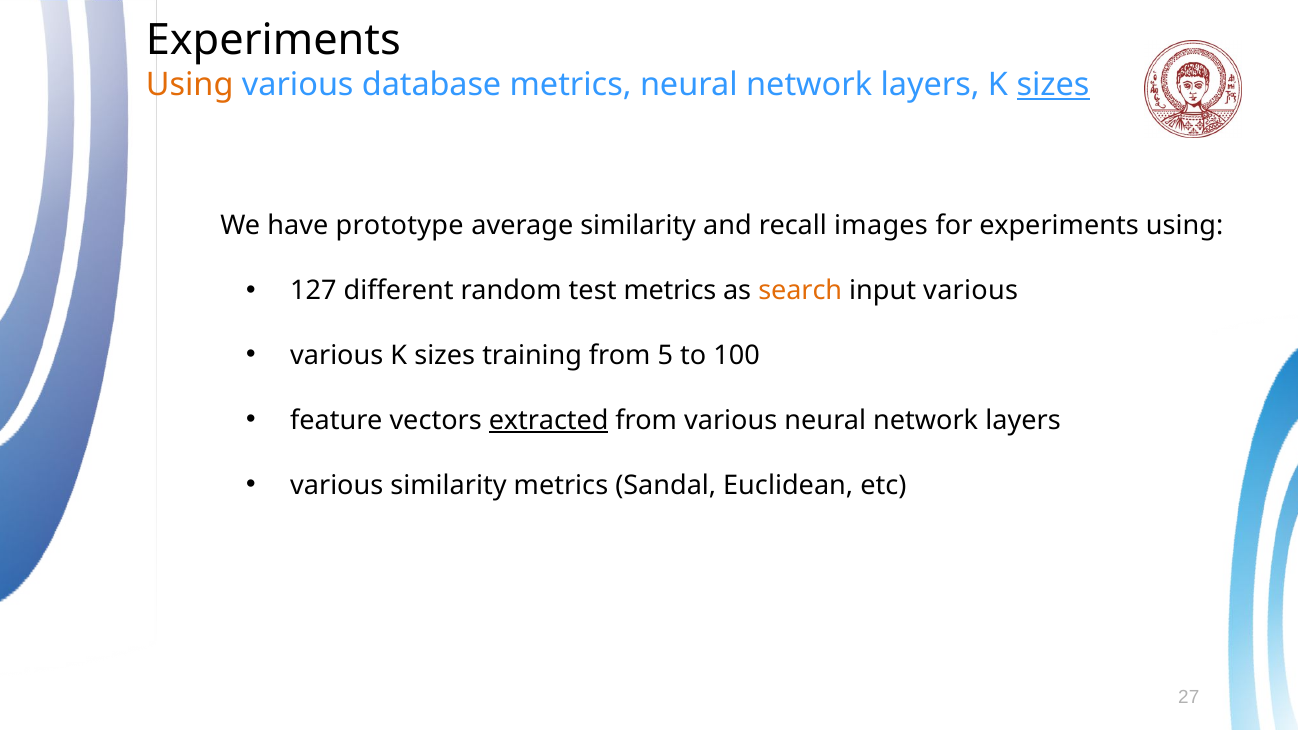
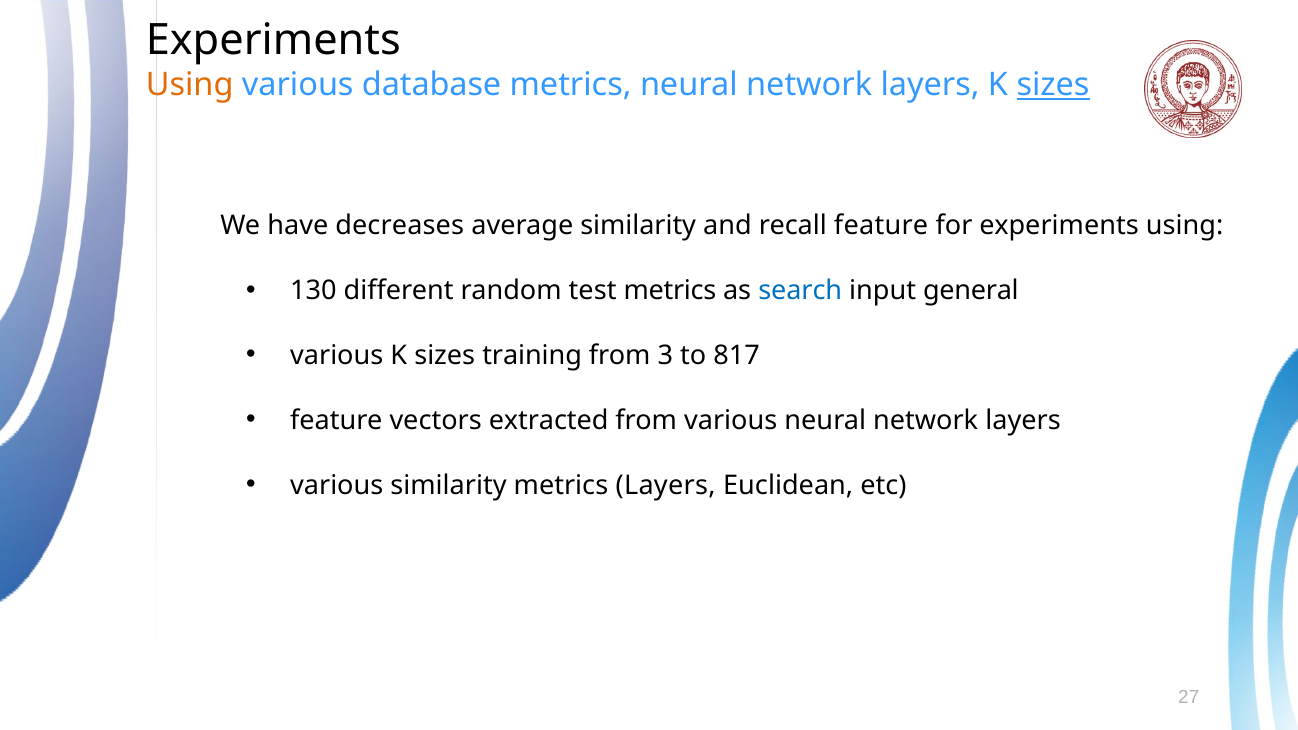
prototype: prototype -> decreases
recall images: images -> feature
127: 127 -> 130
search colour: orange -> blue
input various: various -> general
5: 5 -> 3
100: 100 -> 817
extracted underline: present -> none
metrics Sandal: Sandal -> Layers
